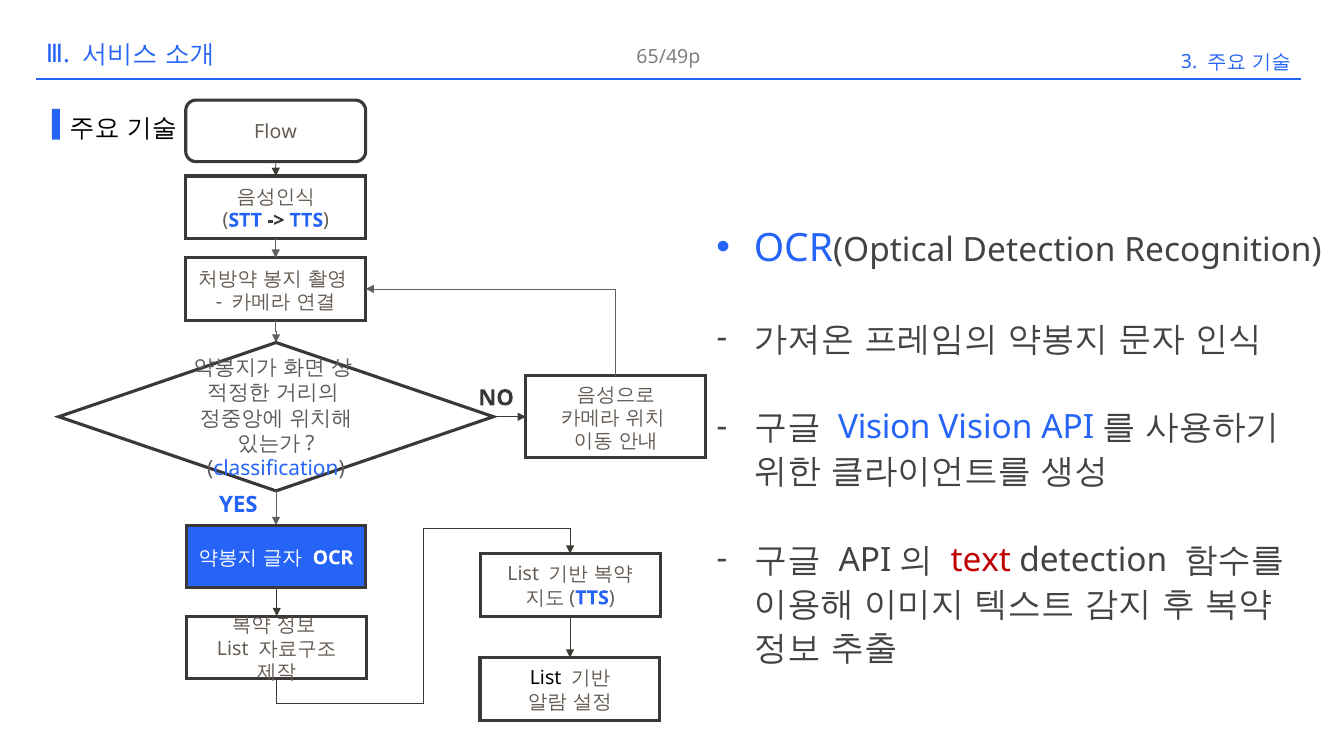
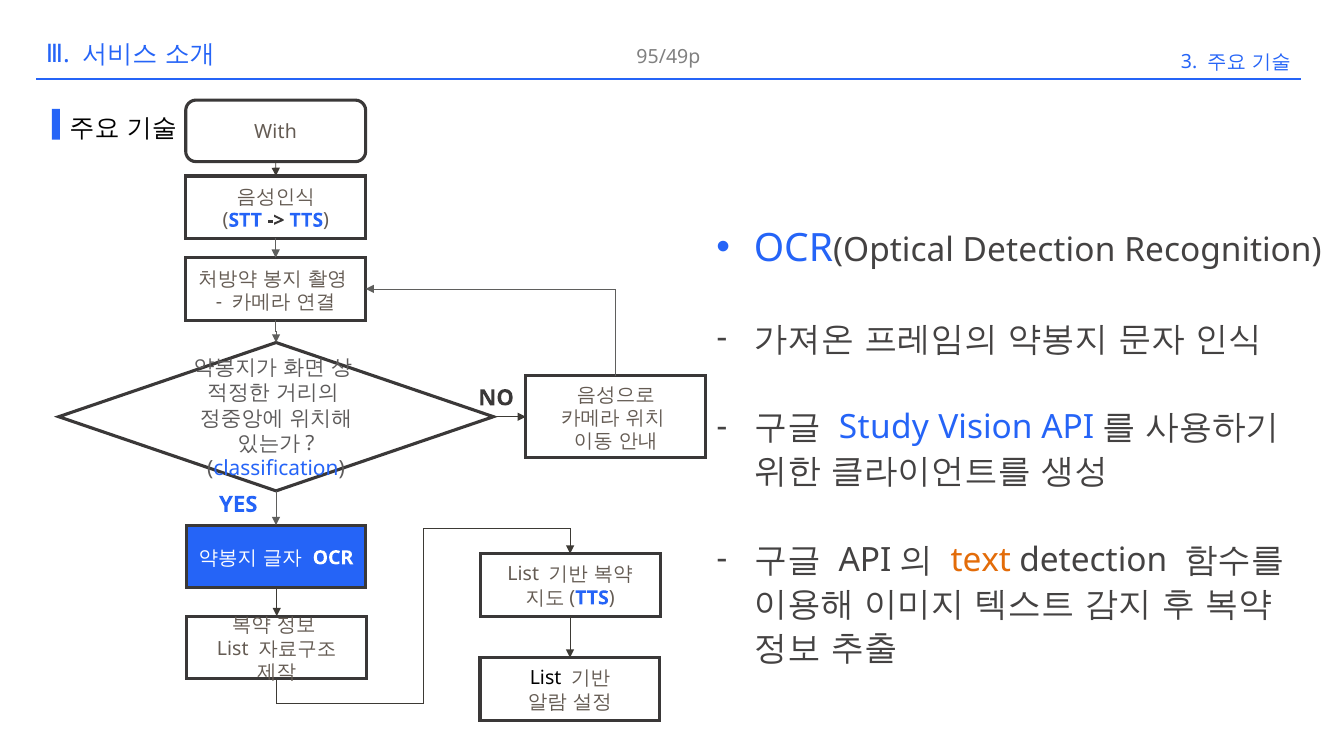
65/49p: 65/49p -> 95/49p
Flow: Flow -> With
Vision at (884, 428): Vision -> Study
text colour: red -> orange
